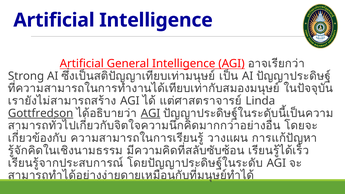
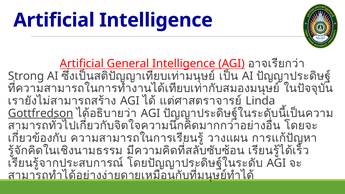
AGI at (151, 113) underline: present -> none
